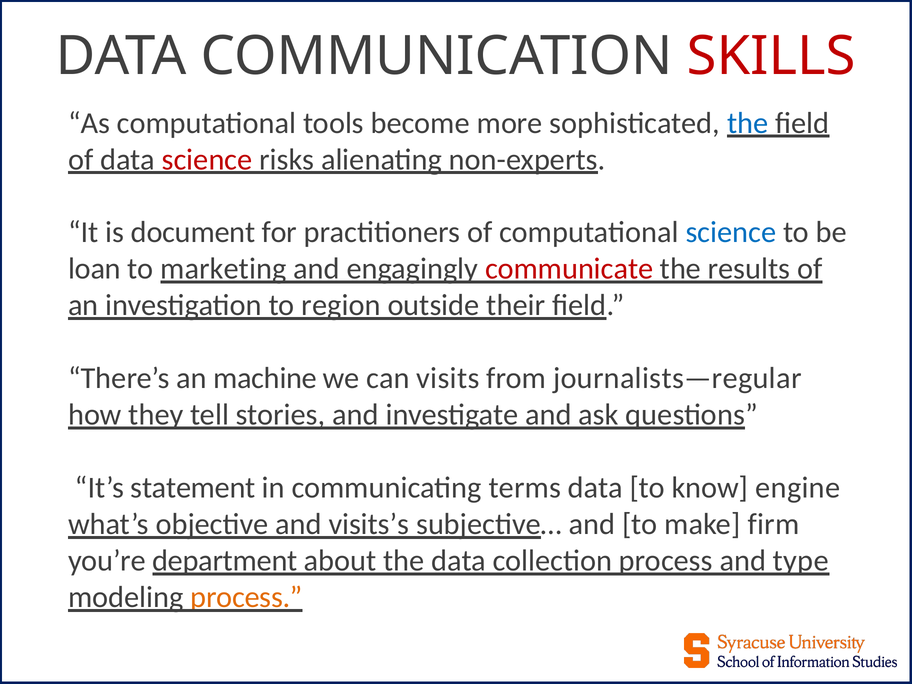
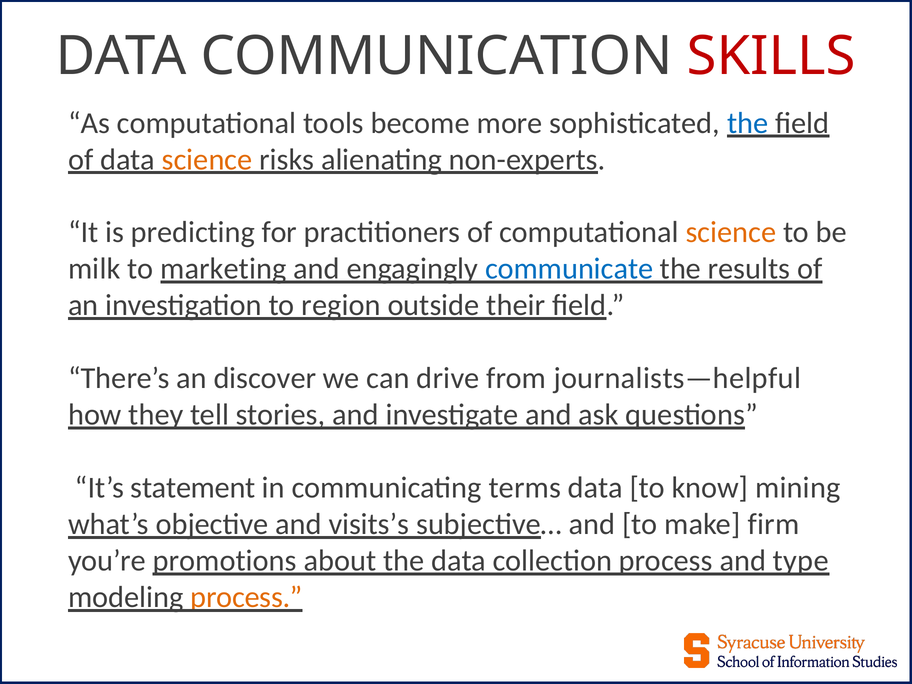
science at (207, 159) colour: red -> orange
document: document -> predicting
science at (731, 232) colour: blue -> orange
loan: loan -> milk
communicate colour: red -> blue
machine: machine -> discover
visits: visits -> drive
journalists—regular: journalists—regular -> journalists—helpful
engine: engine -> mining
department: department -> promotions
